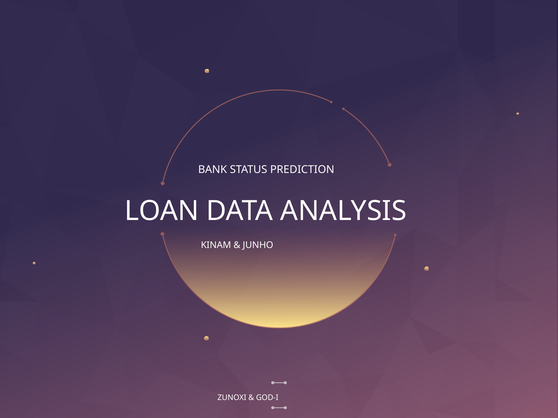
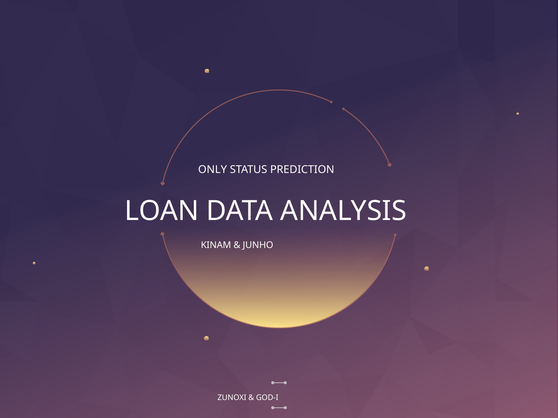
BANK: BANK -> ONLY
